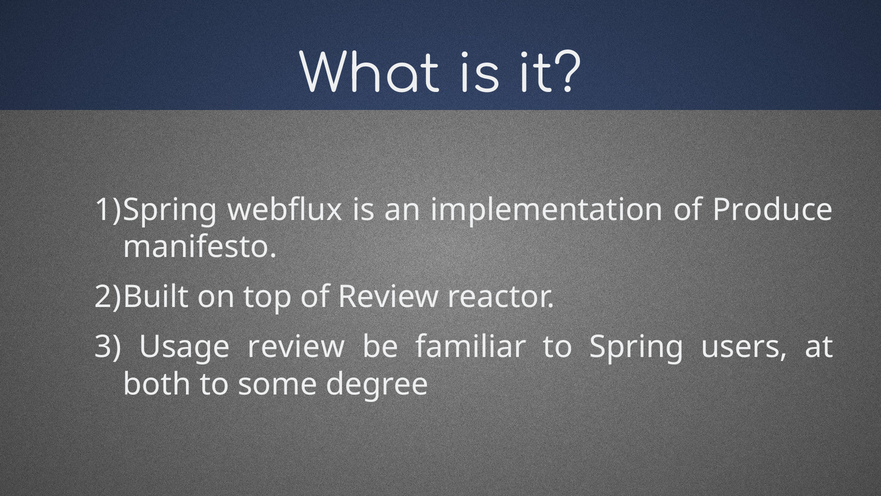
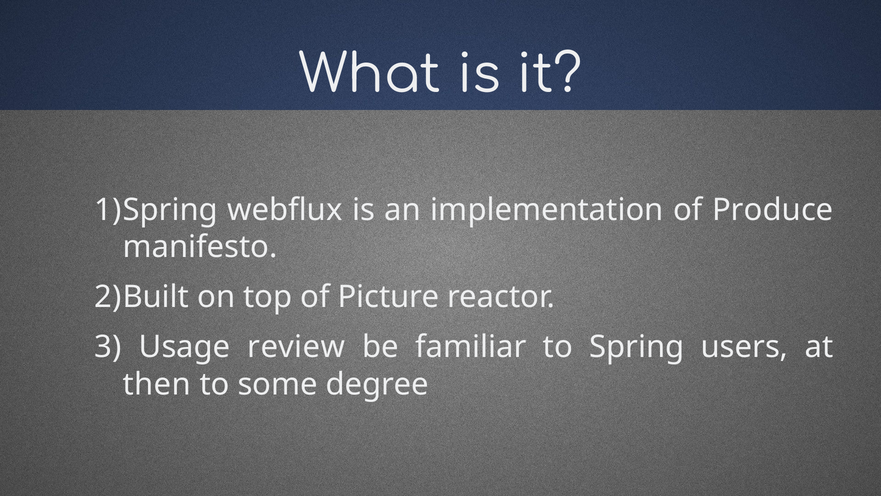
of Review: Review -> Picture
both: both -> then
